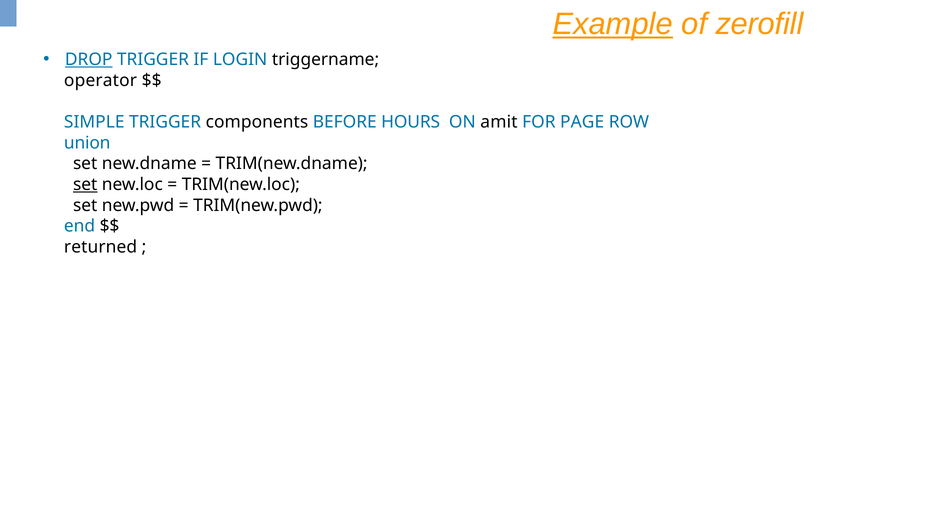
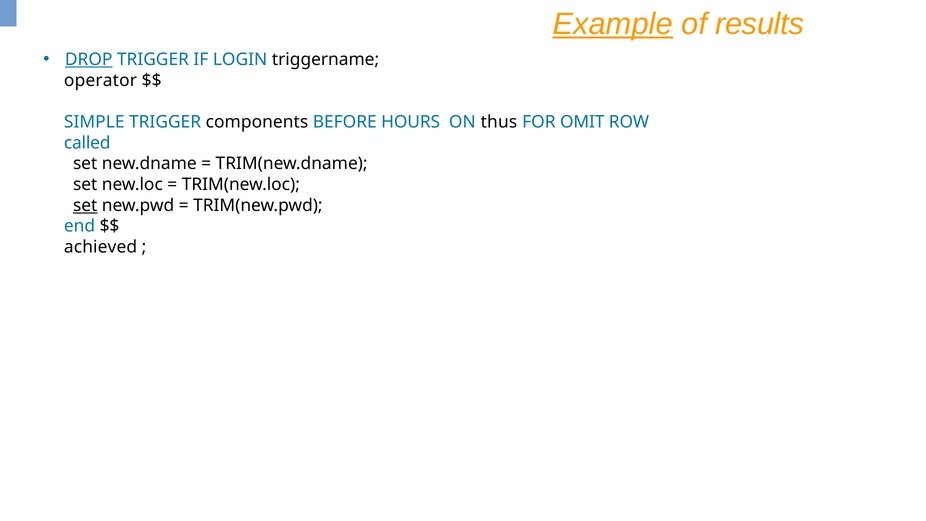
zerofill: zerofill -> results
amit: amit -> thus
PAGE: PAGE -> OMIT
union: union -> called
set at (85, 184) underline: present -> none
set at (85, 205) underline: none -> present
returned: returned -> achieved
